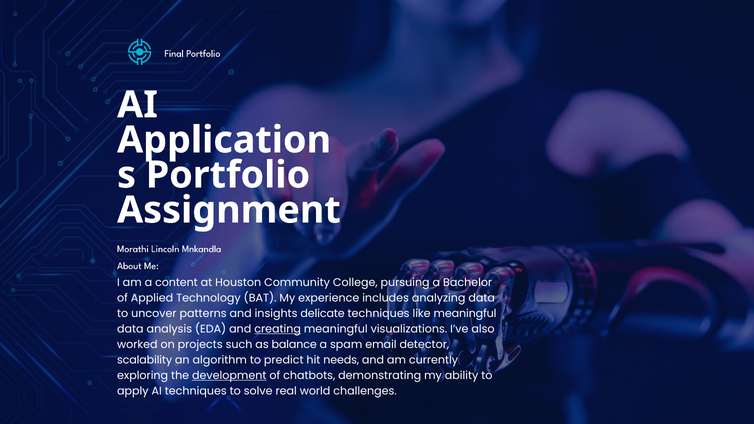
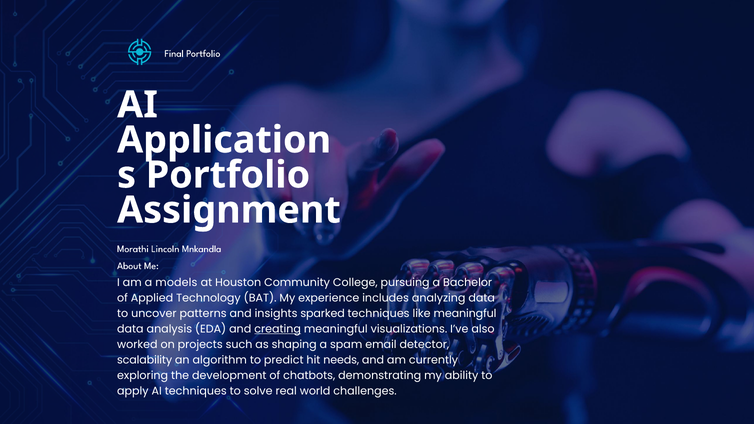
content: content -> models
delicate: delicate -> sparked
balance: balance -> shaping
development underline: present -> none
